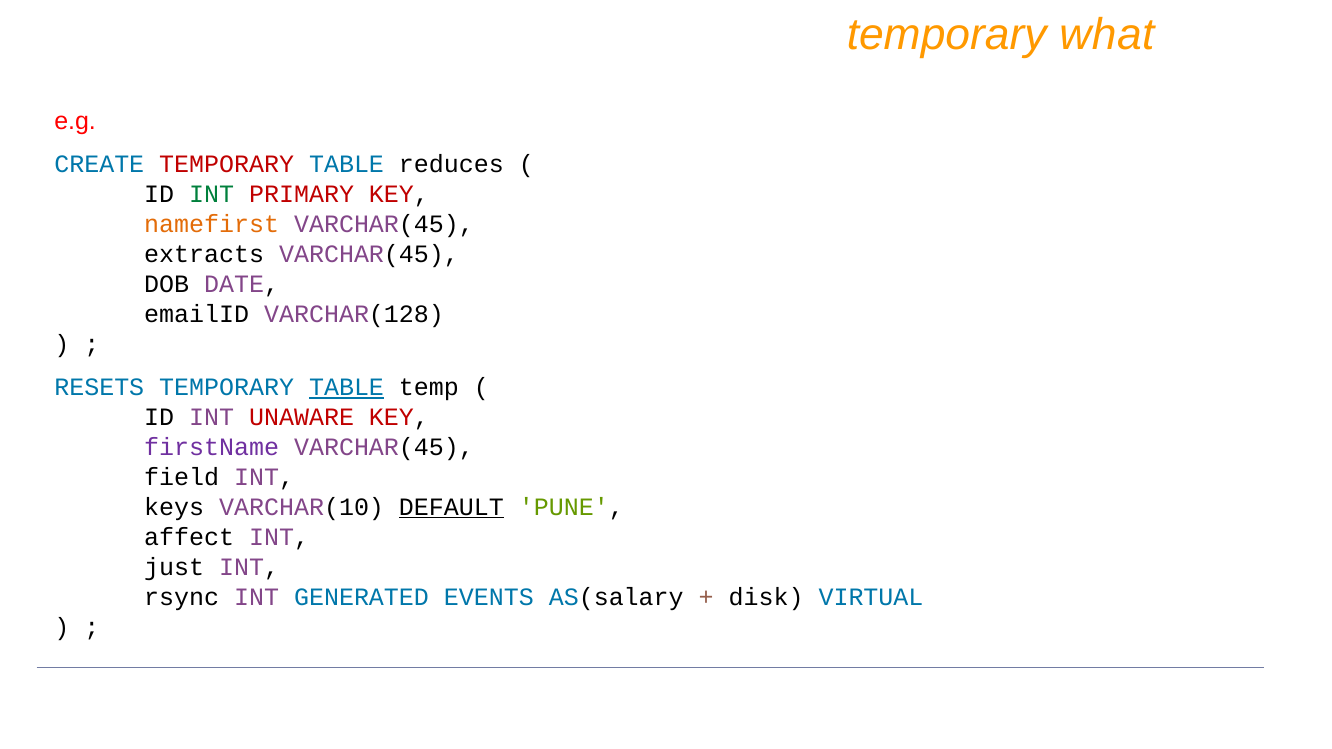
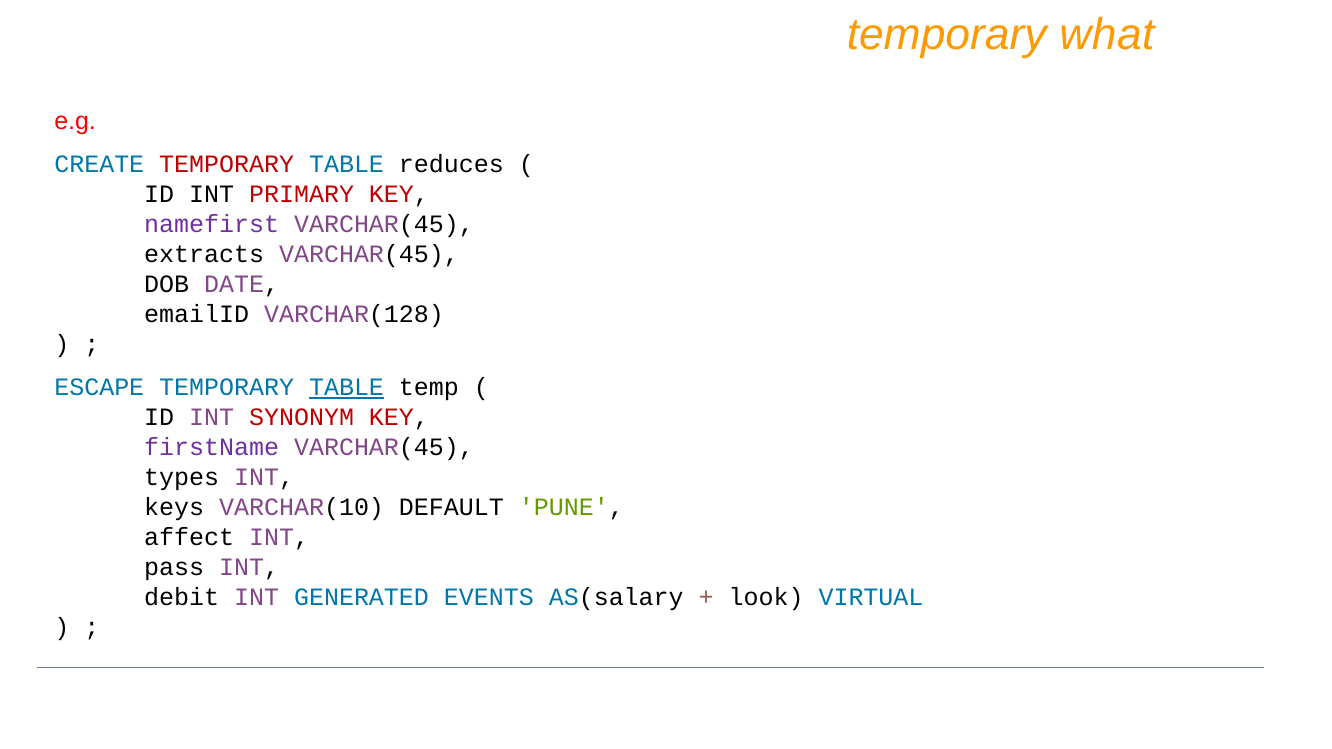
INT at (212, 194) colour: green -> black
namefirst colour: orange -> purple
RESETS: RESETS -> ESCAPE
UNAWARE: UNAWARE -> SYNONYM
field: field -> types
DEFAULT underline: present -> none
just: just -> pass
rsync: rsync -> debit
disk: disk -> look
